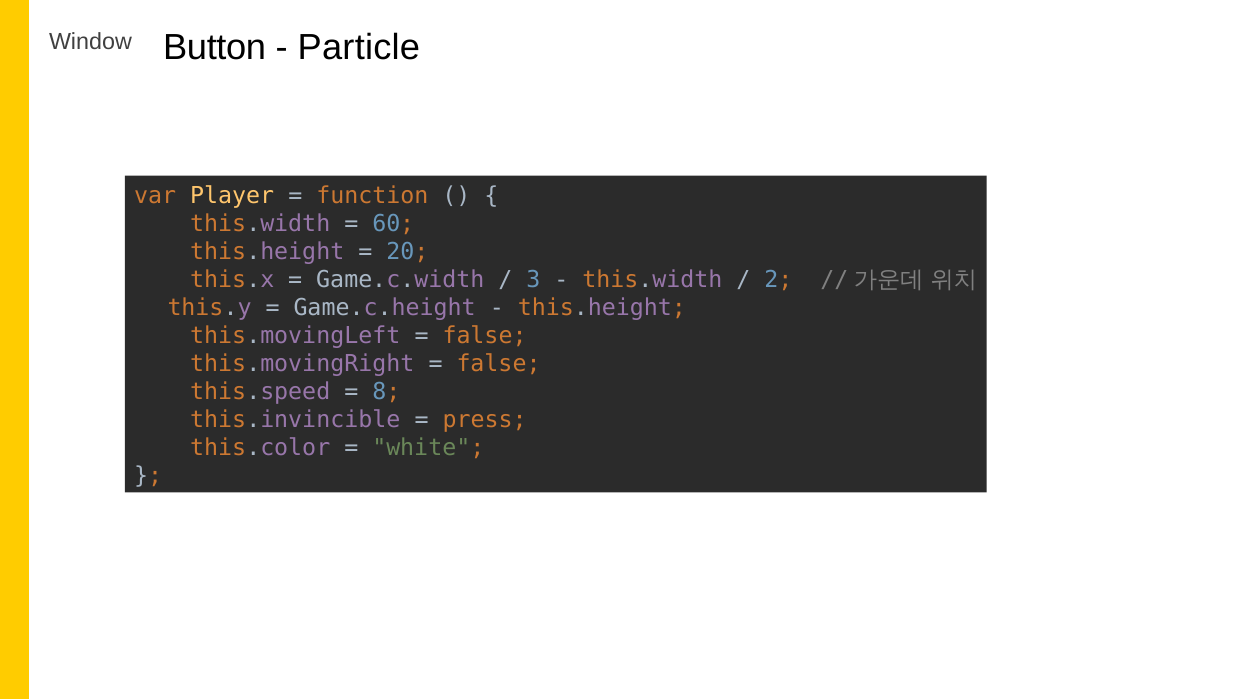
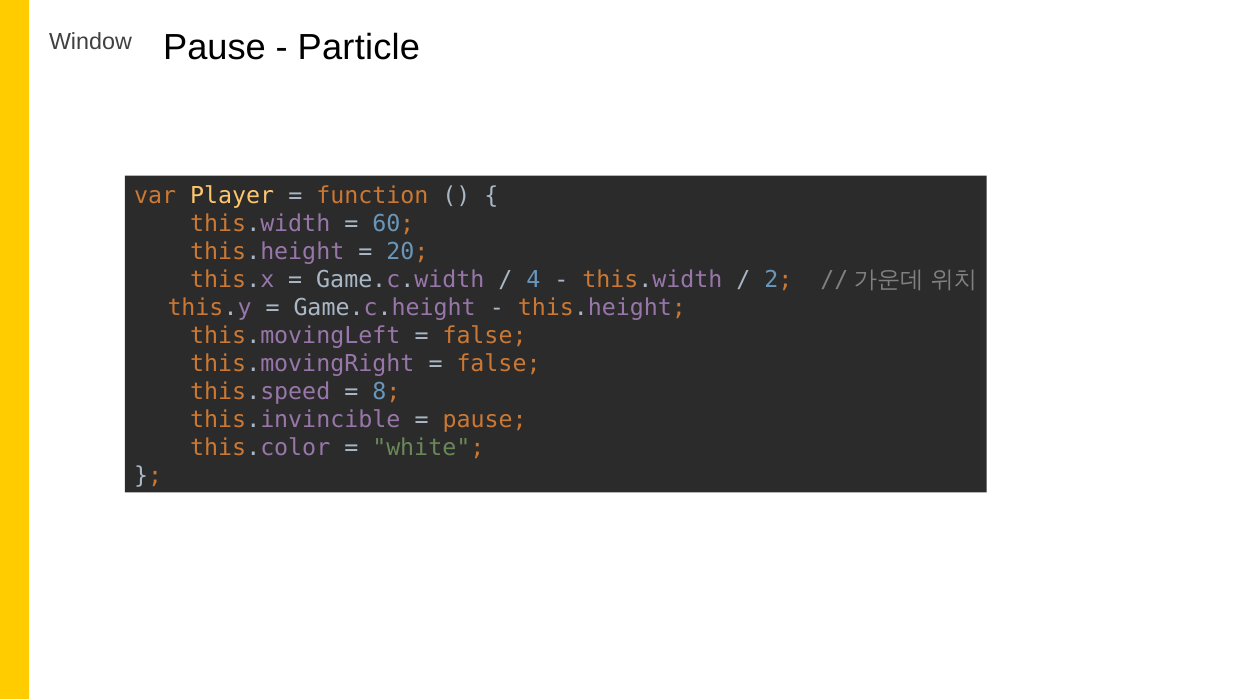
Button at (215, 48): Button -> Pause
3: 3 -> 4
press at (485, 420): press -> pause
